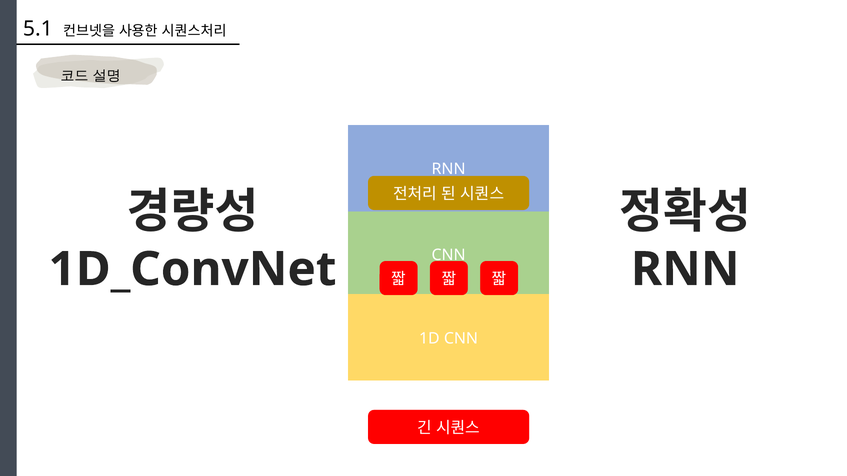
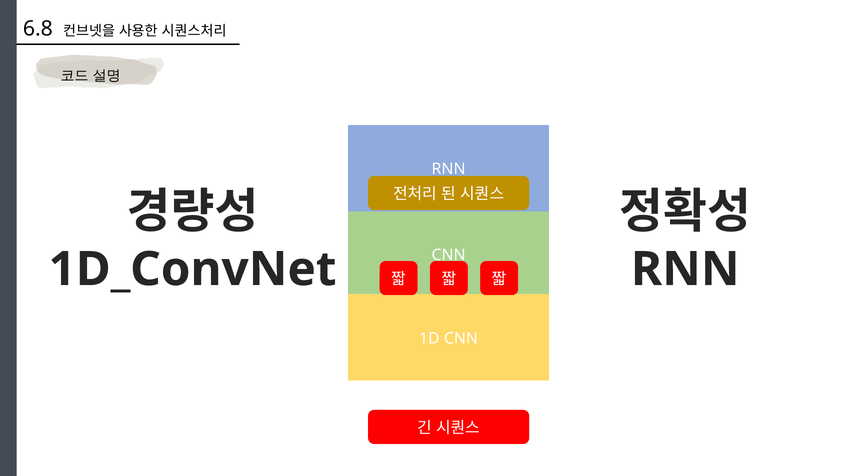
5.1: 5.1 -> 6.8
